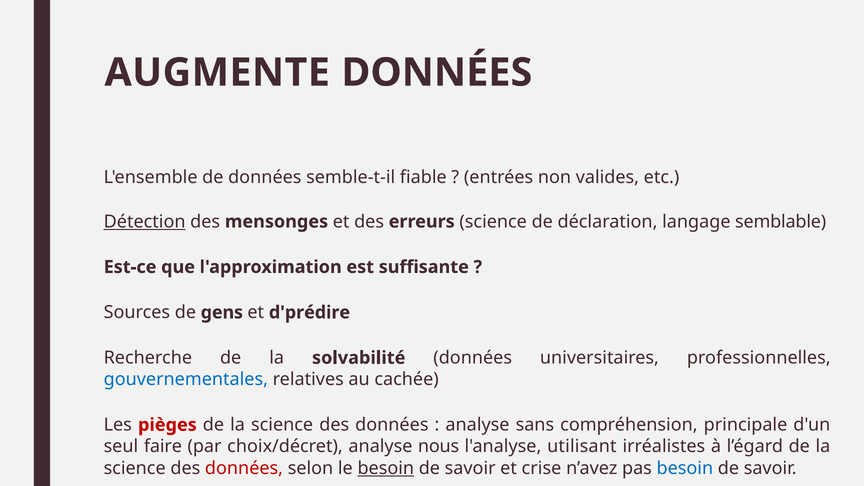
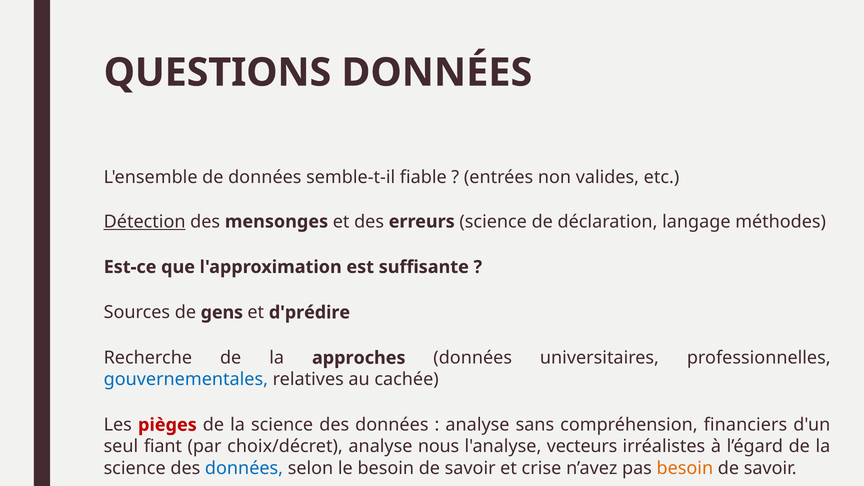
AUGMENTE: AUGMENTE -> QUESTIONS
semblable: semblable -> méthodes
solvabilité: solvabilité -> approches
principale: principale -> financiers
faire: faire -> fiant
utilisant: utilisant -> vecteurs
données at (244, 468) colour: red -> blue
besoin at (386, 468) underline: present -> none
besoin at (685, 468) colour: blue -> orange
